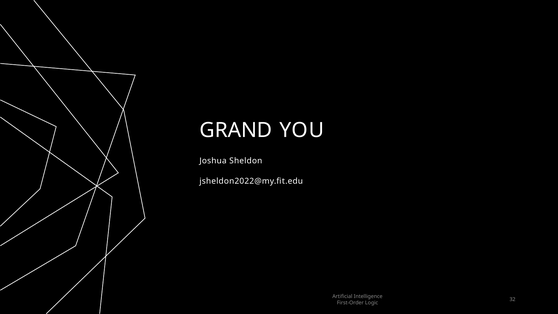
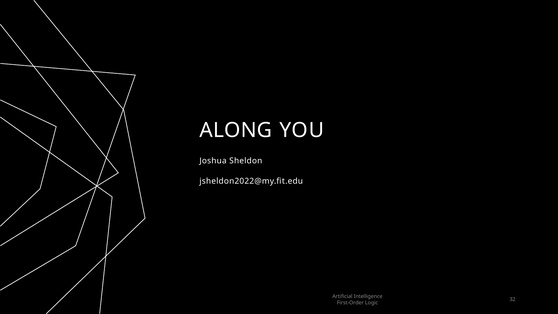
GRAND: GRAND -> ALONG
